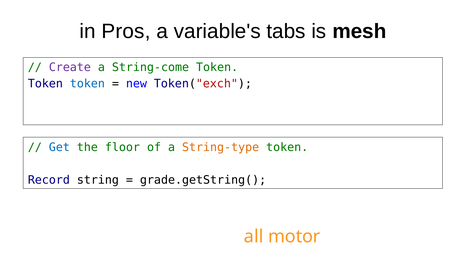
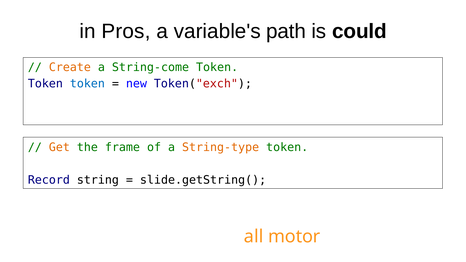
tabs: tabs -> path
mesh: mesh -> could
Create colour: purple -> orange
Get colour: blue -> orange
floor: floor -> frame
grade.getString(: grade.getString( -> slide.getString(
